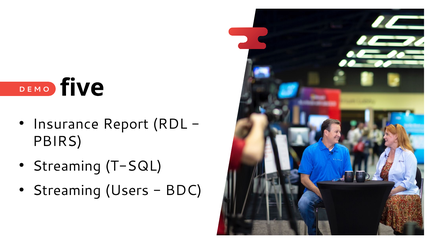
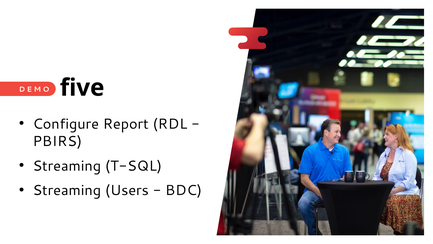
Insurance: Insurance -> Configure
